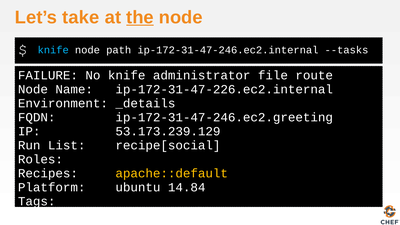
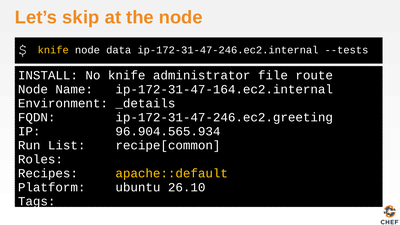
take: take -> skip
the underline: present -> none
knife at (53, 50) colour: light blue -> yellow
path: path -> data
--tasks: --tasks -> --tests
FAILURE: FAILURE -> INSTALL
ip-172-31-47-226.ec2.internal: ip-172-31-47-226.ec2.internal -> ip-172-31-47-164.ec2.internal
53.173.239.129: 53.173.239.129 -> 96.904.565.934
recipe[social: recipe[social -> recipe[common
14.84: 14.84 -> 26.10
